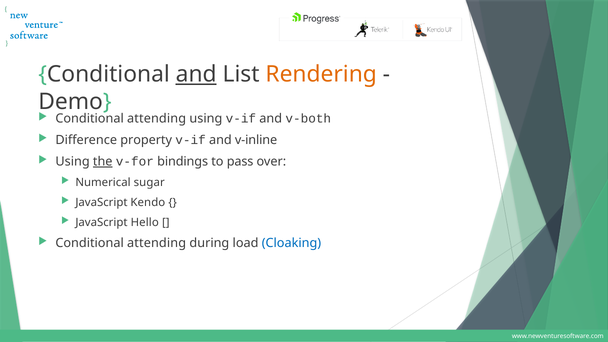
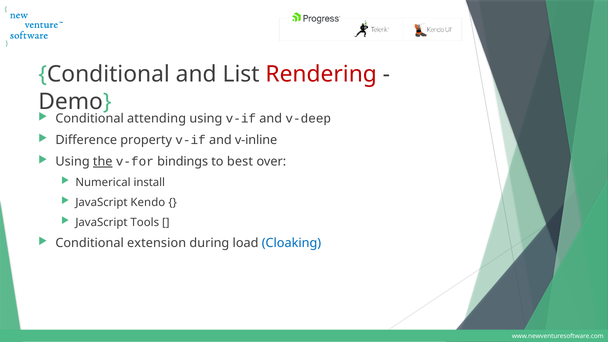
and at (196, 74) underline: present -> none
Rendering colour: orange -> red
v-both: v-both -> v-deep
pass: pass -> best
sugar: sugar -> install
Hello: Hello -> Tools
attending at (157, 243): attending -> extension
